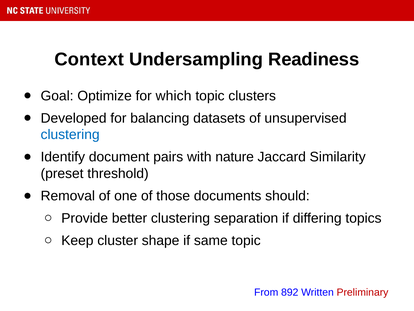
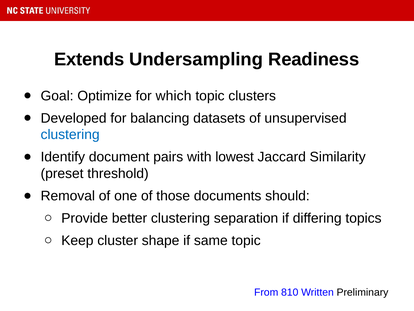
Context: Context -> Extends
nature: nature -> lowest
892: 892 -> 810
Preliminary colour: red -> black
